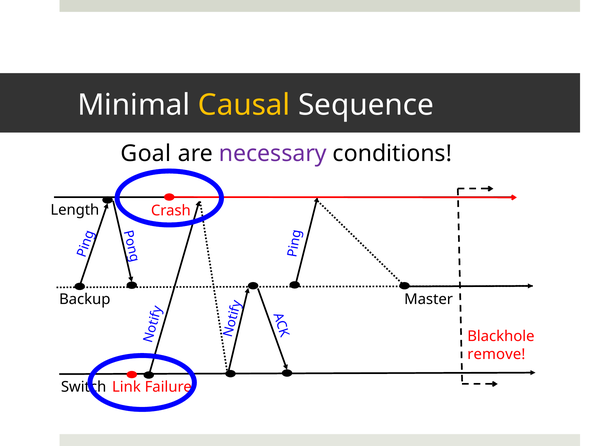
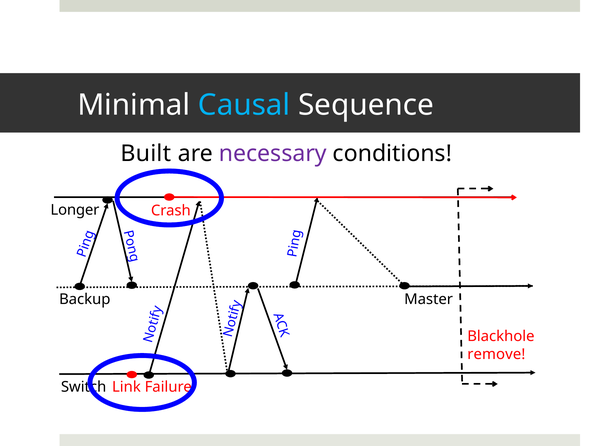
Causal colour: yellow -> light blue
Goal: Goal -> Built
Length: Length -> Longer
